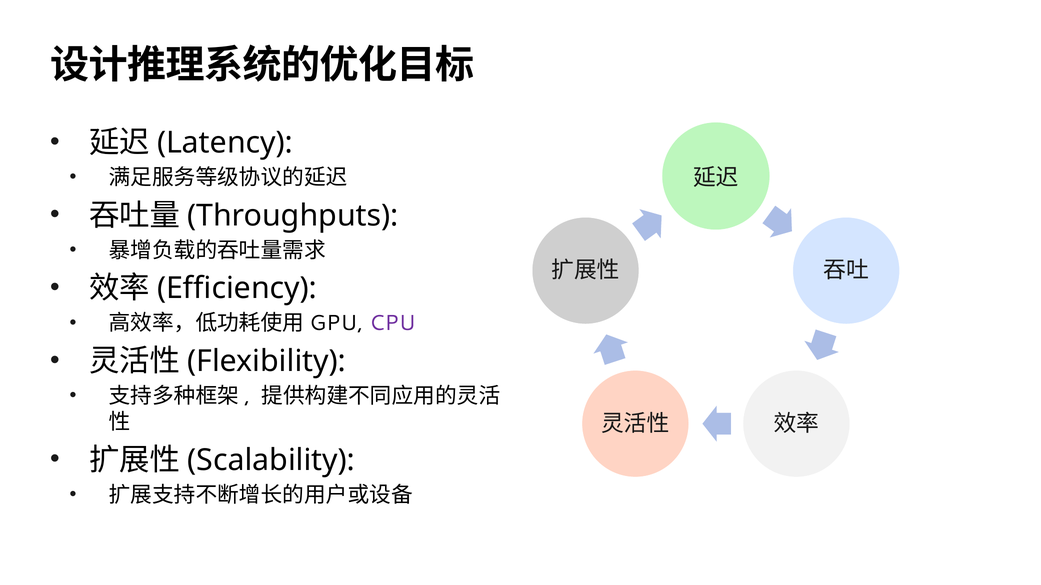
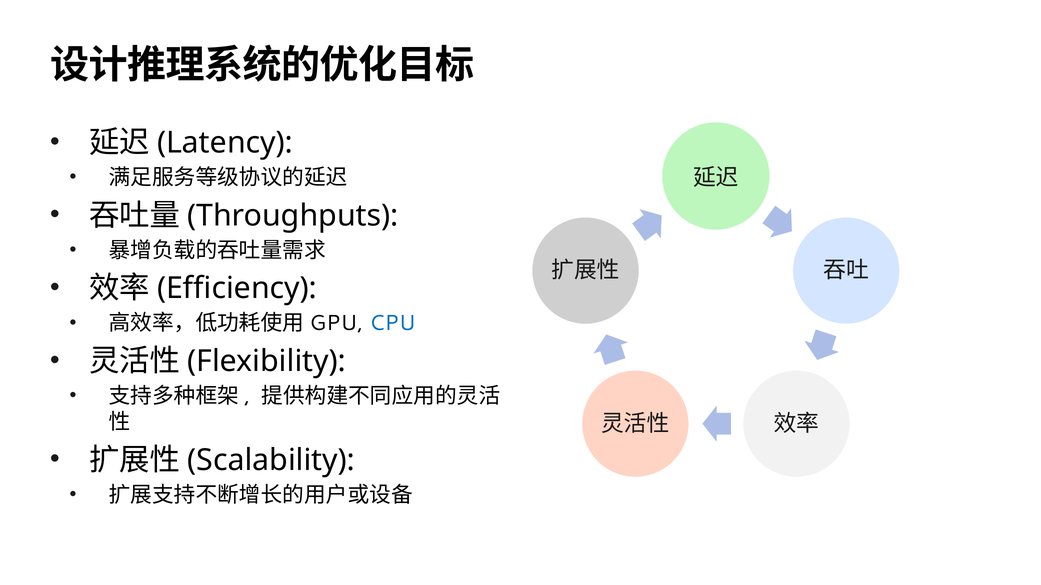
CPU colour: purple -> blue
